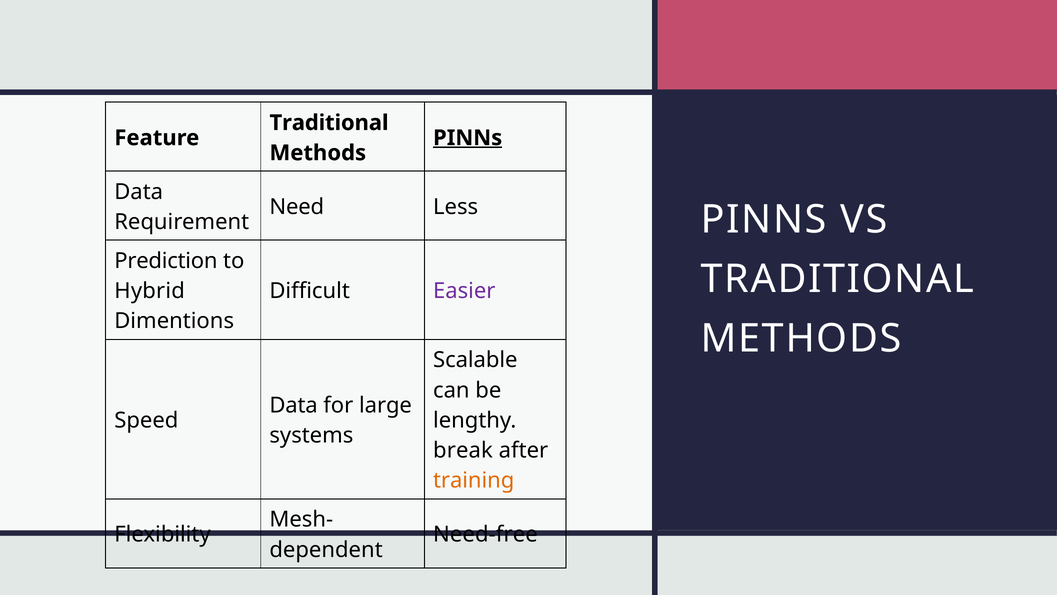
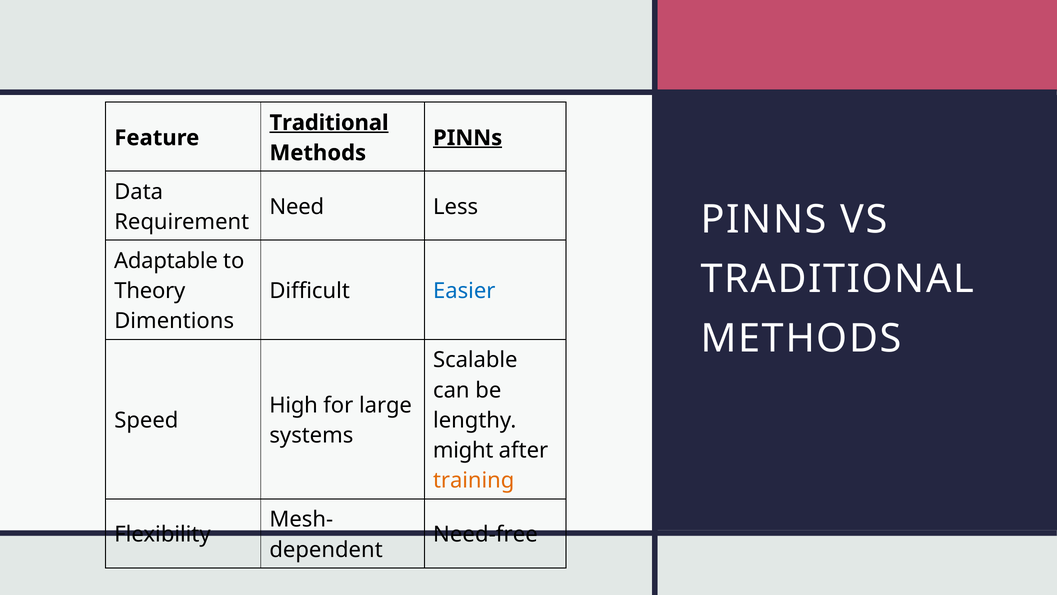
Traditional at (329, 123) underline: none -> present
Prediction: Prediction -> Adaptable
Hybrid: Hybrid -> Theory
Easier colour: purple -> blue
Data at (294, 405): Data -> High
break: break -> might
